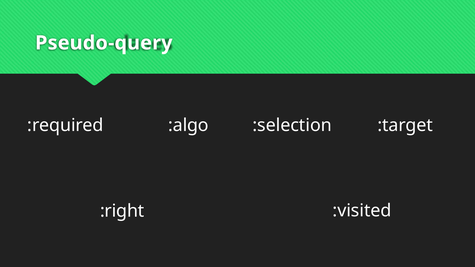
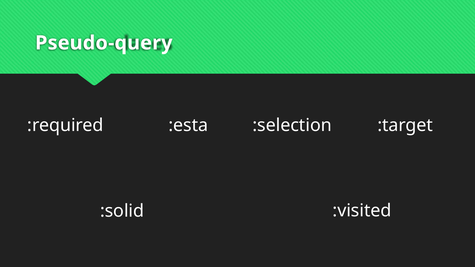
:algo: :algo -> :esta
:right: :right -> :solid
